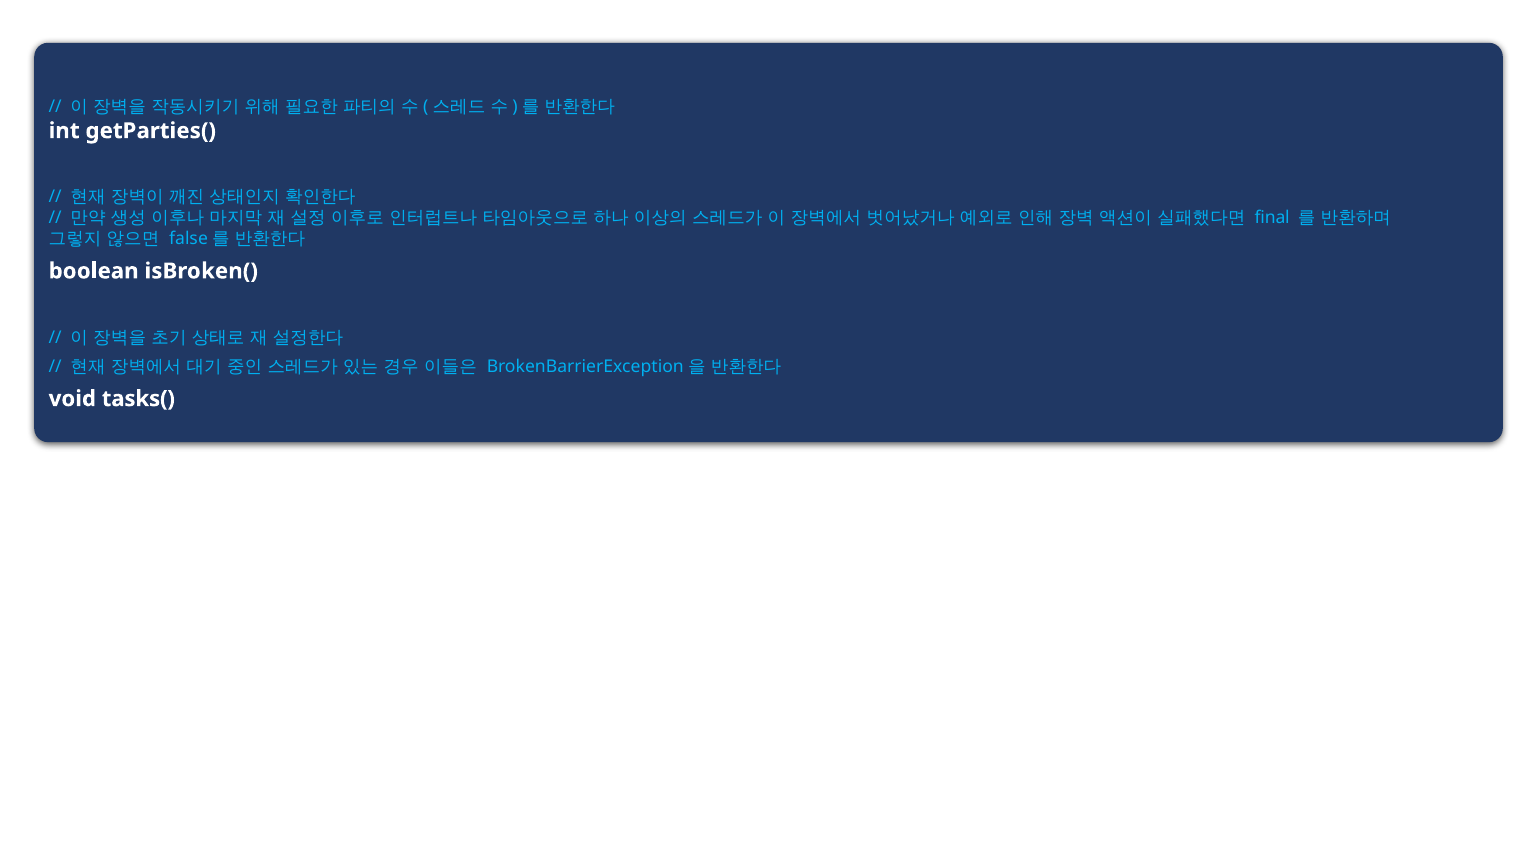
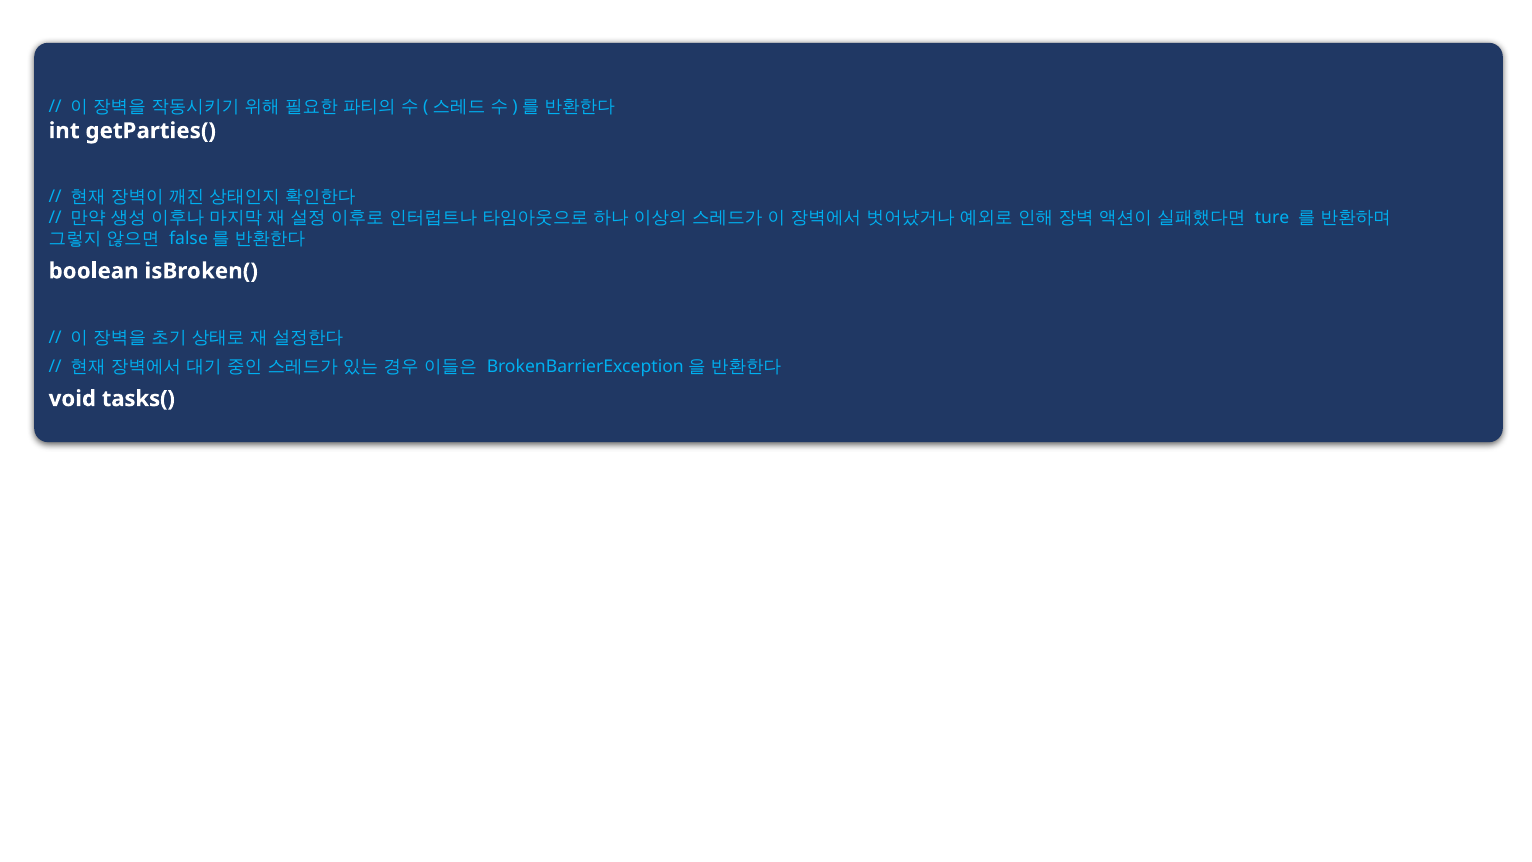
final: final -> ture
